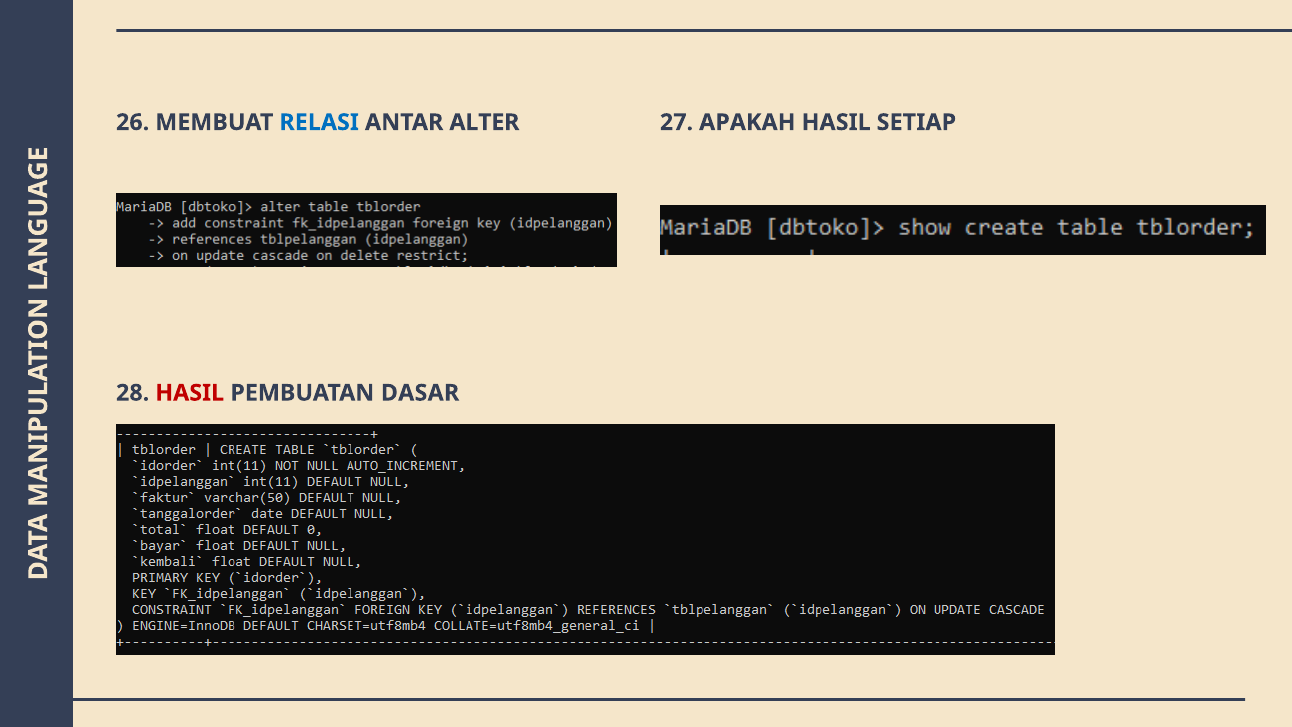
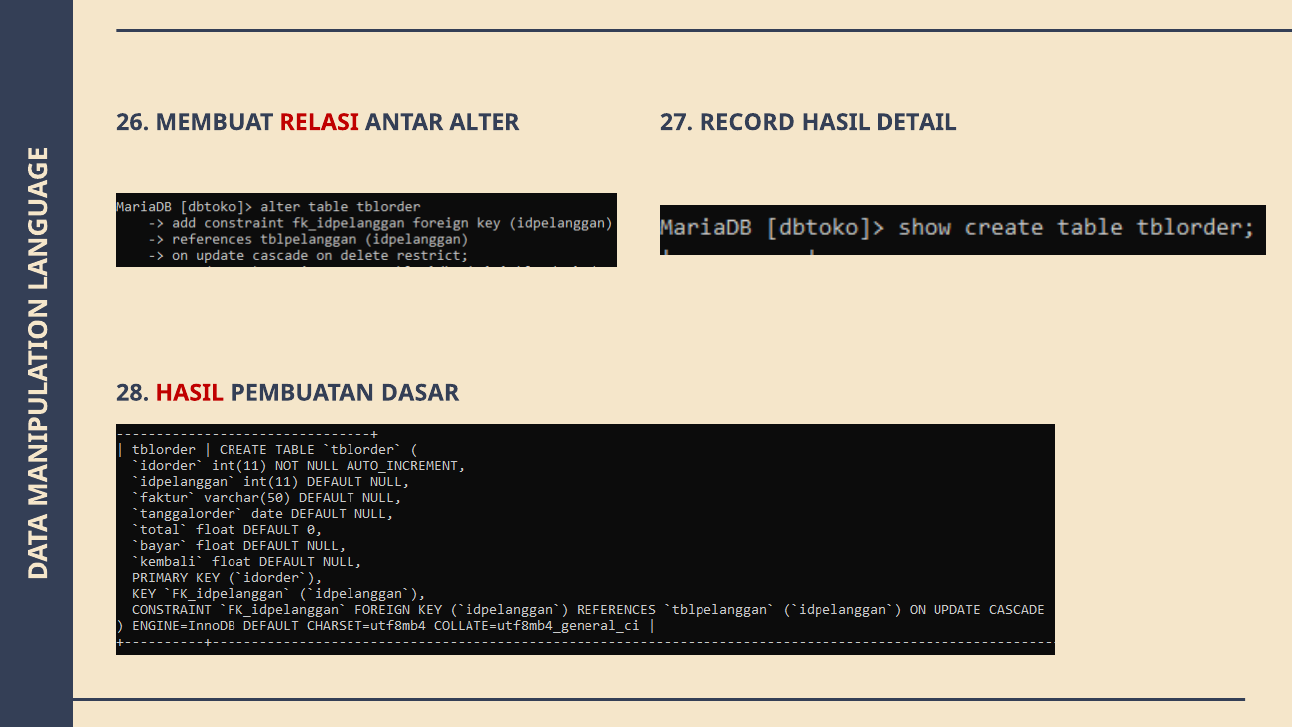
RELASI colour: blue -> red
APAKAH: APAKAH -> RECORD
SETIAP: SETIAP -> DETAIL
